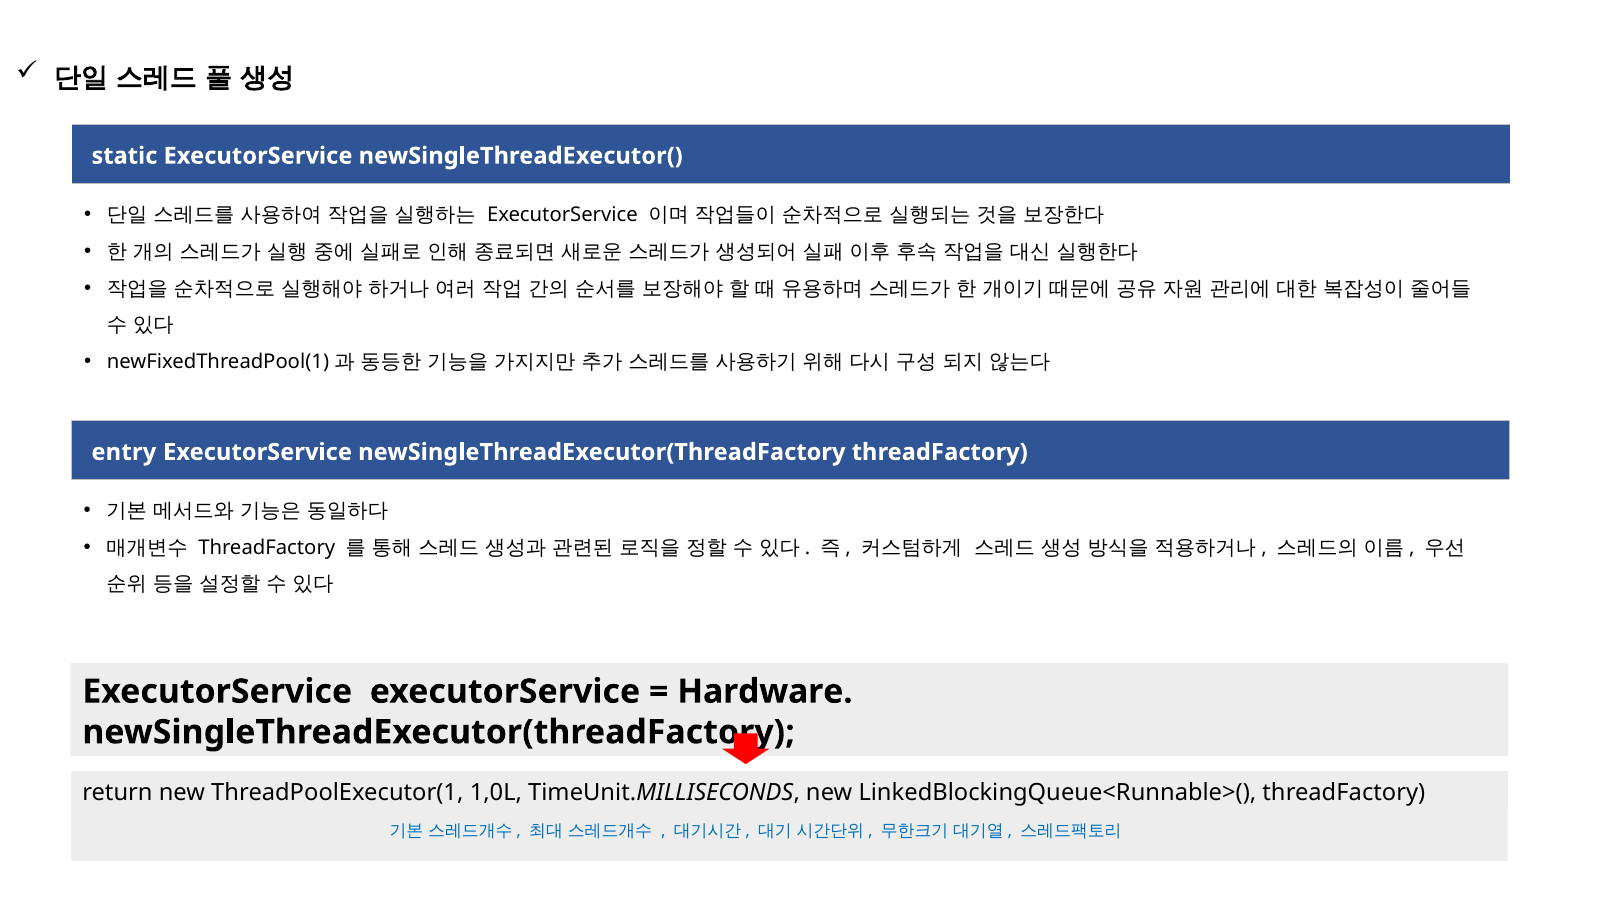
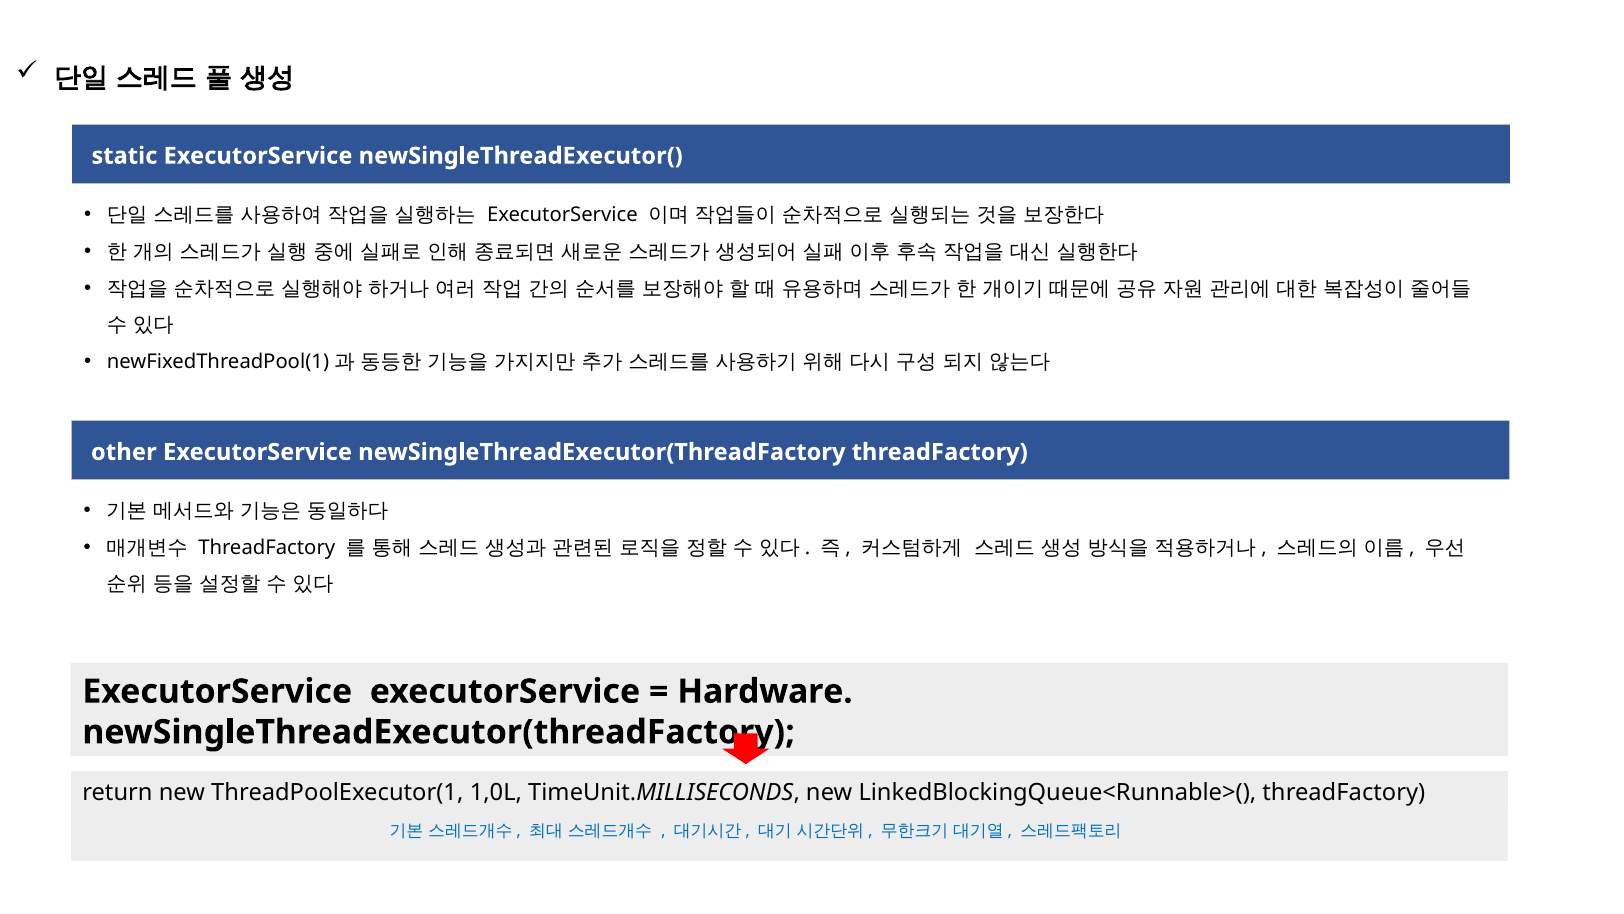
entry: entry -> other
